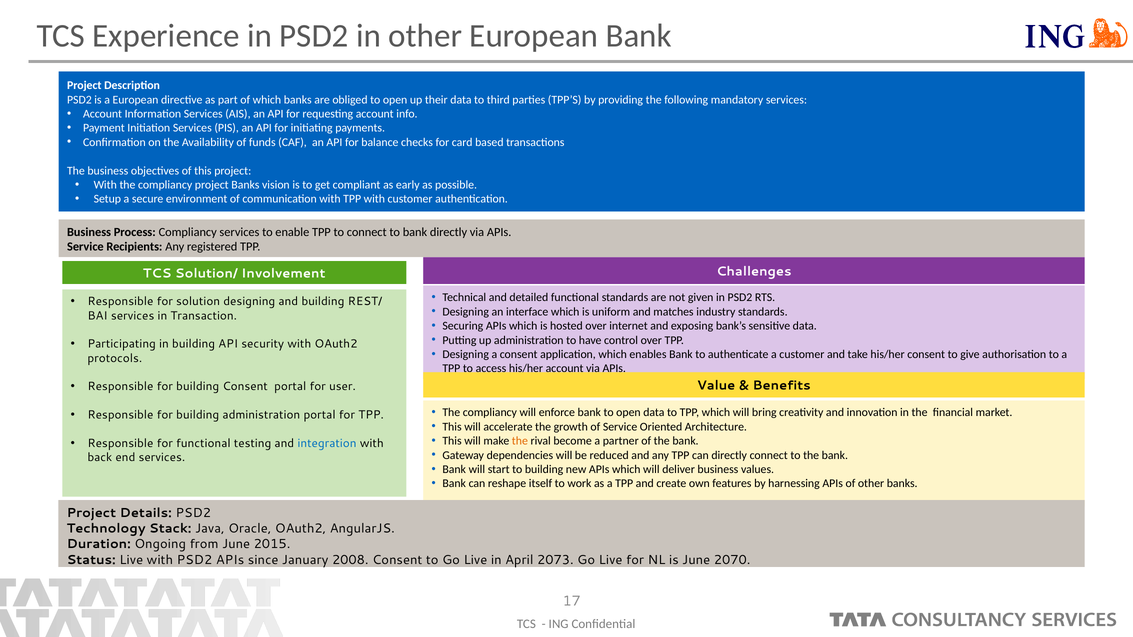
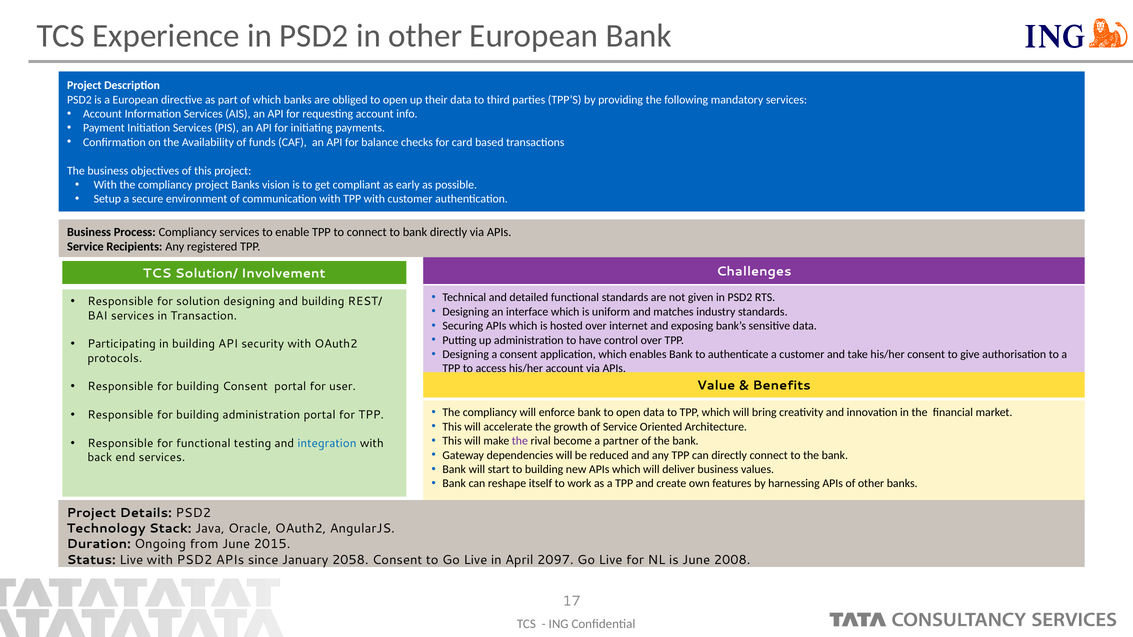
the at (520, 441) colour: orange -> purple
2008: 2008 -> 2058
2073: 2073 -> 2097
2070: 2070 -> 2008
